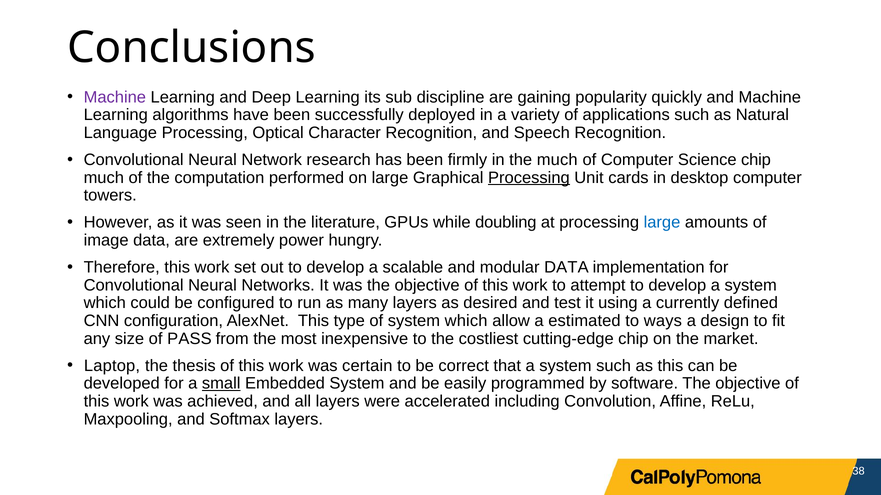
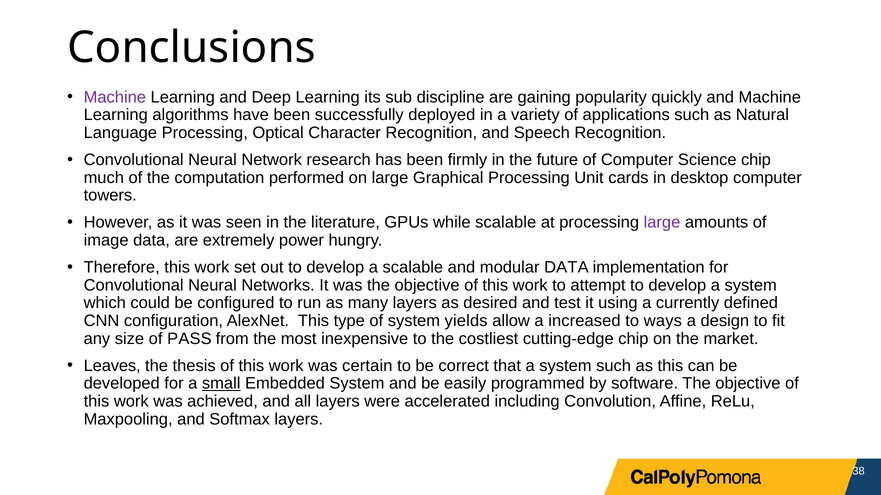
the much: much -> future
Processing at (529, 178) underline: present -> none
while doubling: doubling -> scalable
large at (662, 223) colour: blue -> purple
of system which: which -> yields
estimated: estimated -> increased
Laptop: Laptop -> Leaves
